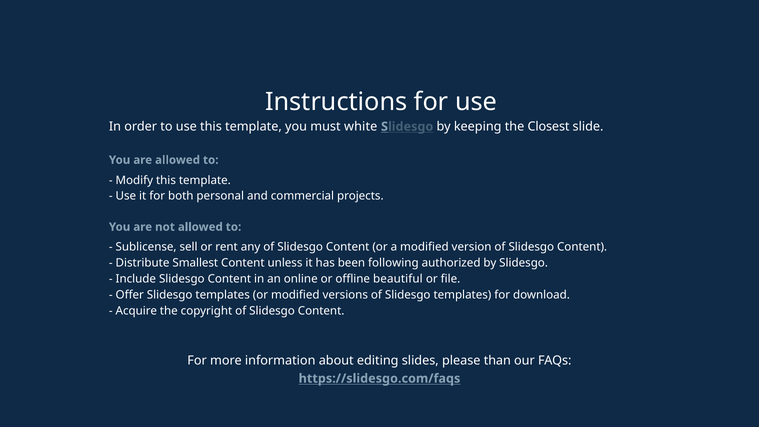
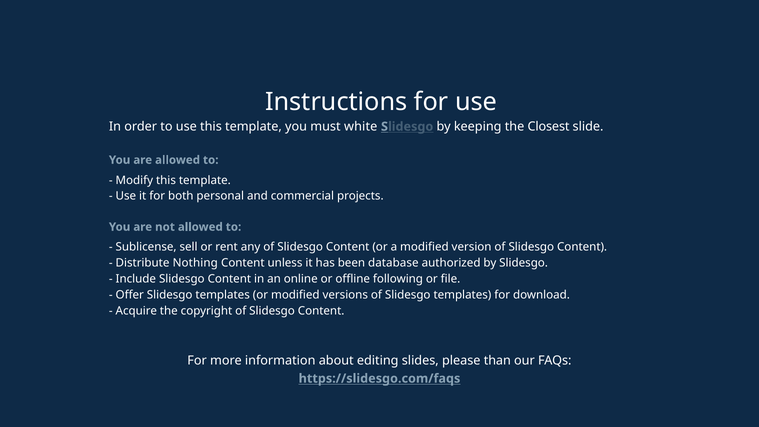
Smallest: Smallest -> Nothing
following: following -> database
beautiful: beautiful -> following
